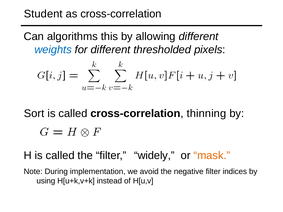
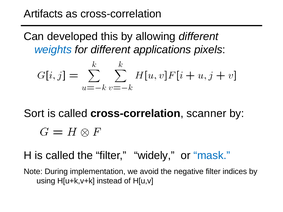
Student: Student -> Artifacts
algorithms: algorithms -> developed
thresholded: thresholded -> applications
thinning: thinning -> scanner
mask colour: orange -> blue
